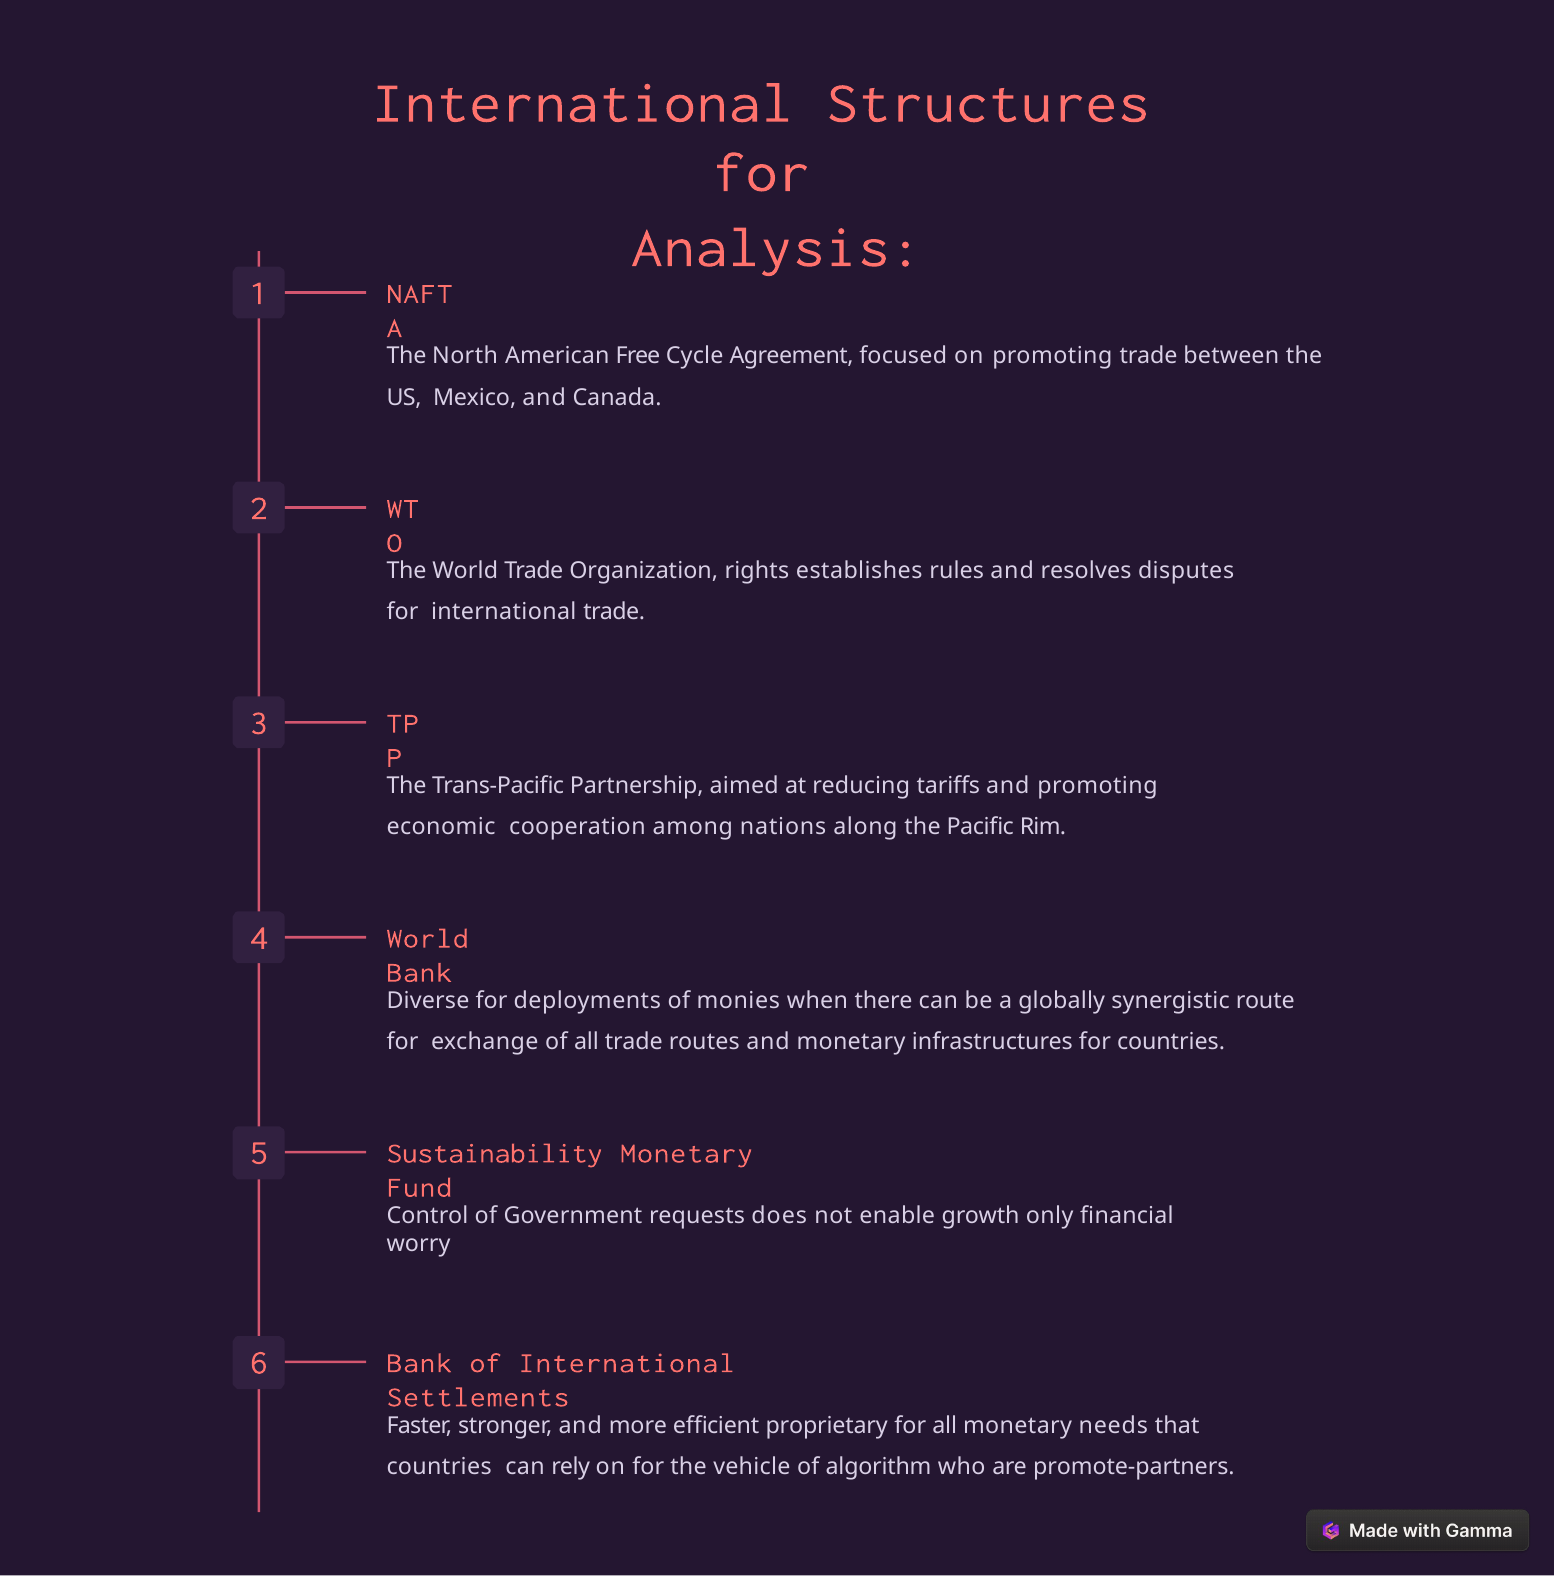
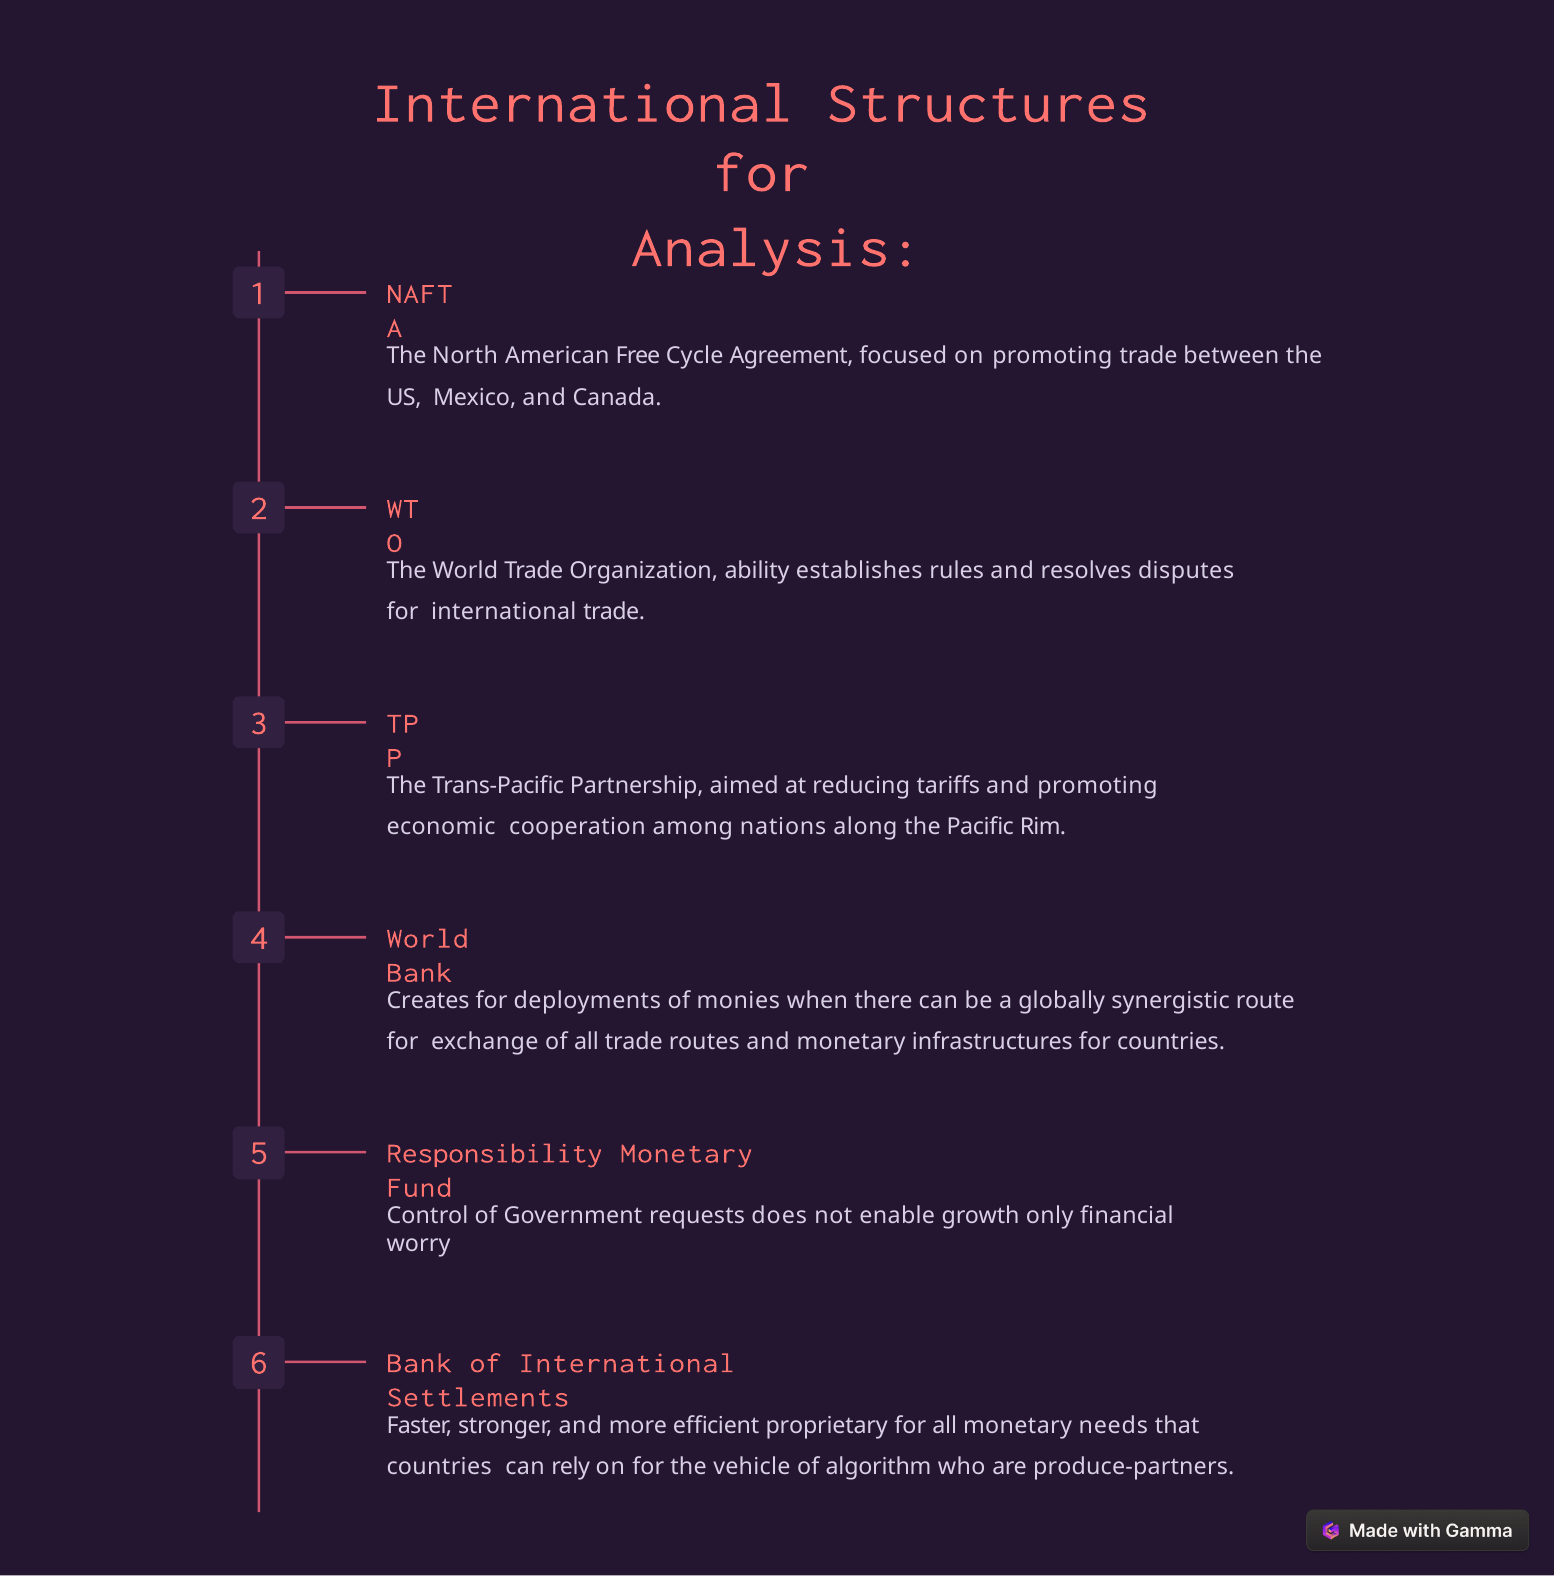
rights: rights -> ability
Diverse: Diverse -> Creates
Sustainability: Sustainability -> Responsibility
promote-partners: promote-partners -> produce-partners
